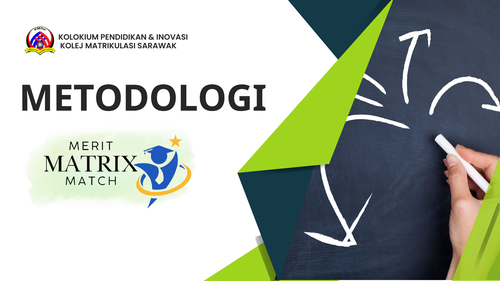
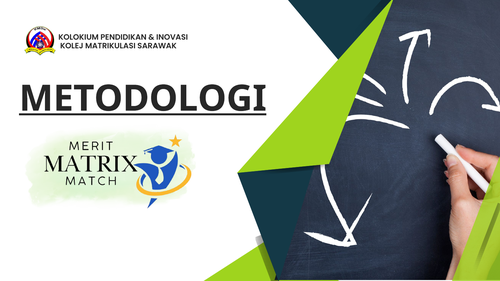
METODOLOGI underline: none -> present
